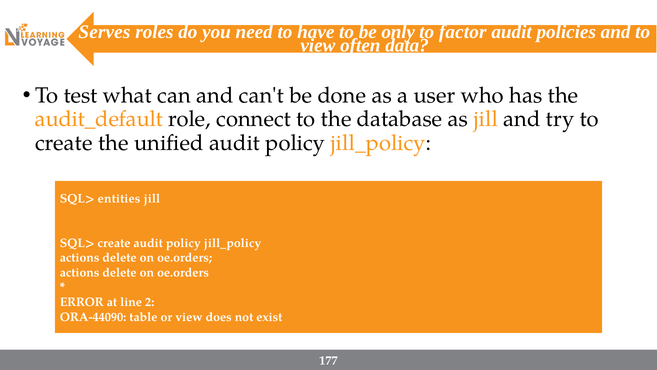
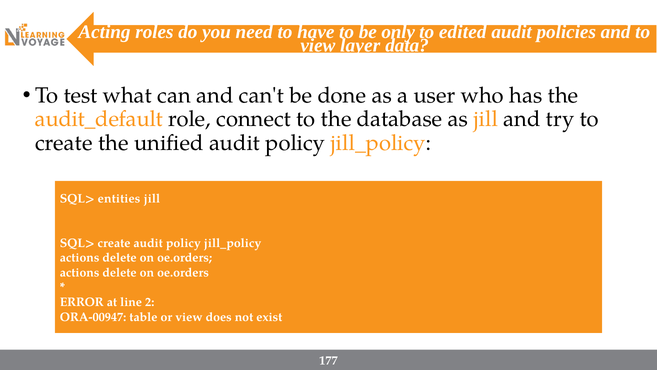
Serves: Serves -> Acting
factor: factor -> edited
often: often -> layer
ORA-44090: ORA-44090 -> ORA-00947
